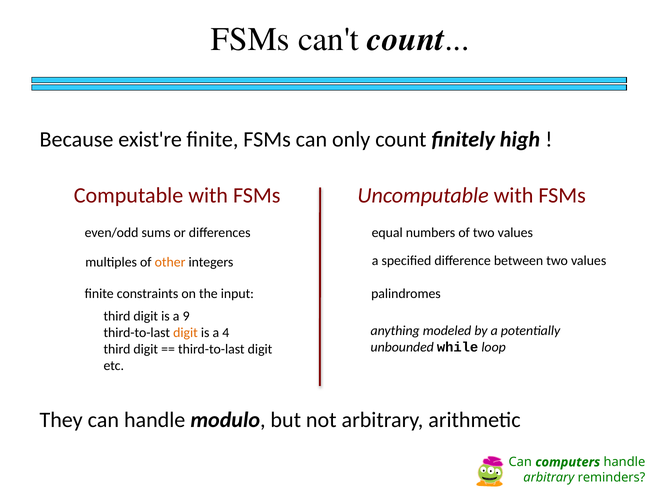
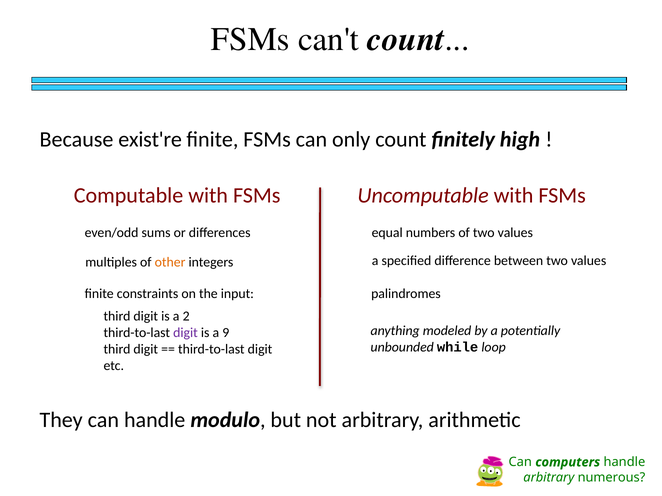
9: 9 -> 2
digit at (186, 333) colour: orange -> purple
4: 4 -> 9
reminders: reminders -> numerous
